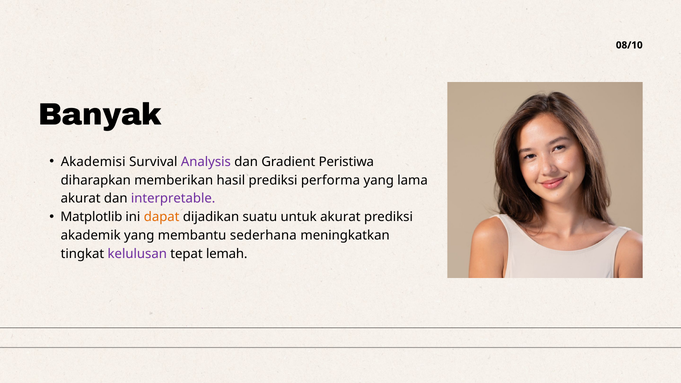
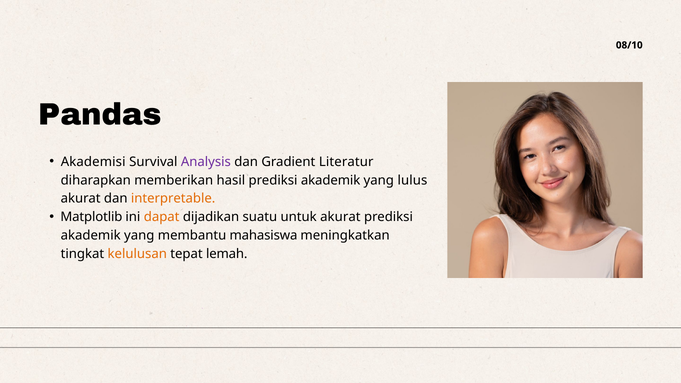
Banyak: Banyak -> Pandas
Peristiwa: Peristiwa -> Literatur
hasil prediksi performa: performa -> akademik
lama: lama -> lulus
interpretable colour: purple -> orange
sederhana: sederhana -> mahasiswa
kelulusan colour: purple -> orange
